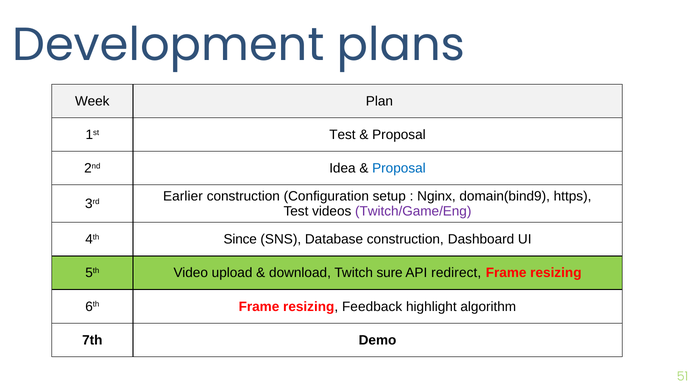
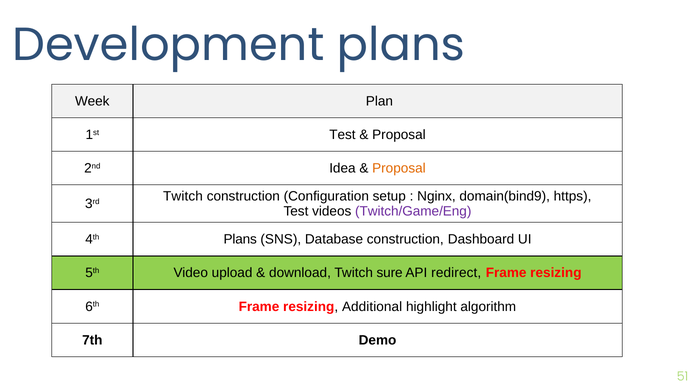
Proposal at (399, 168) colour: blue -> orange
Earlier at (183, 196): Earlier -> Twitch
4th Since: Since -> Plans
Feedback: Feedback -> Additional
